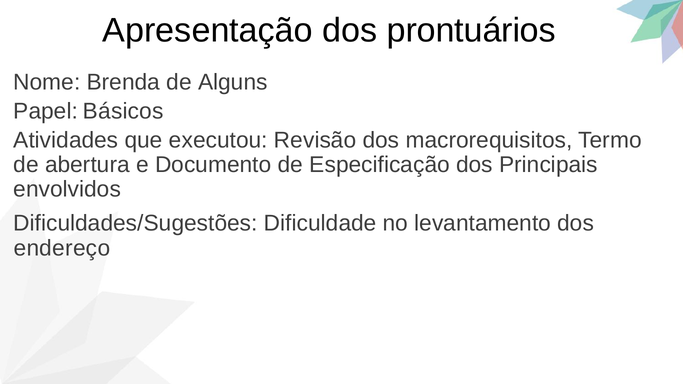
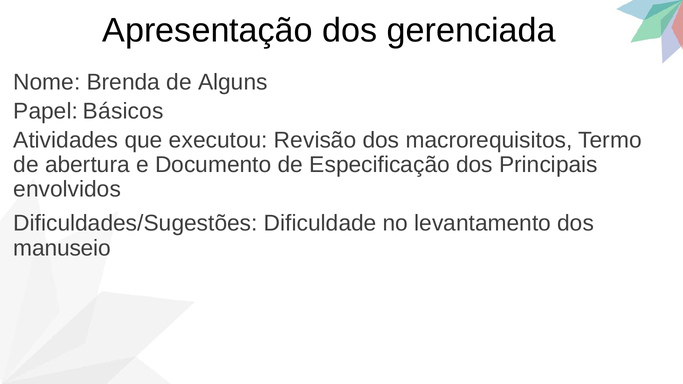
prontuários: prontuários -> gerenciada
endereço: endereço -> manuseio
